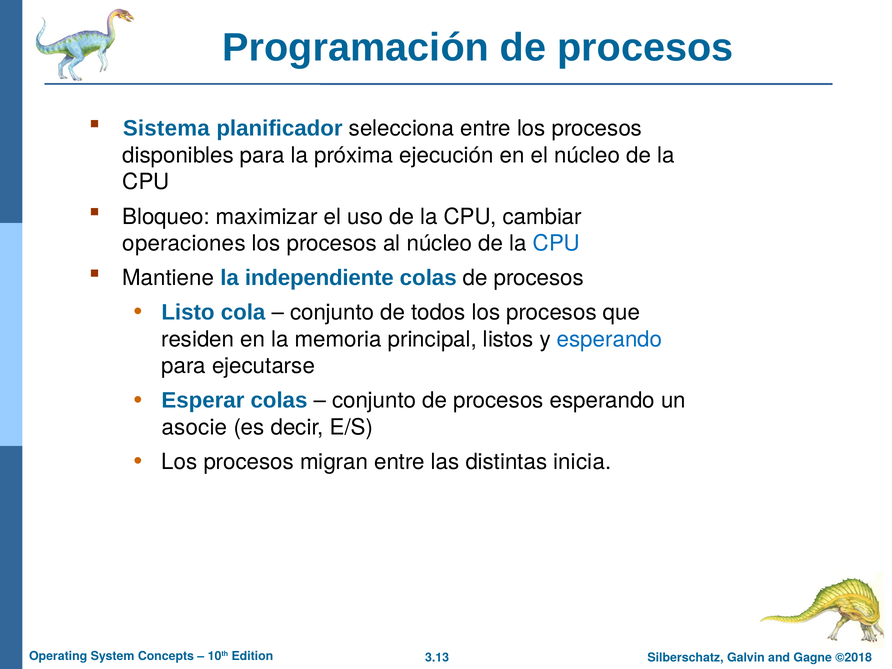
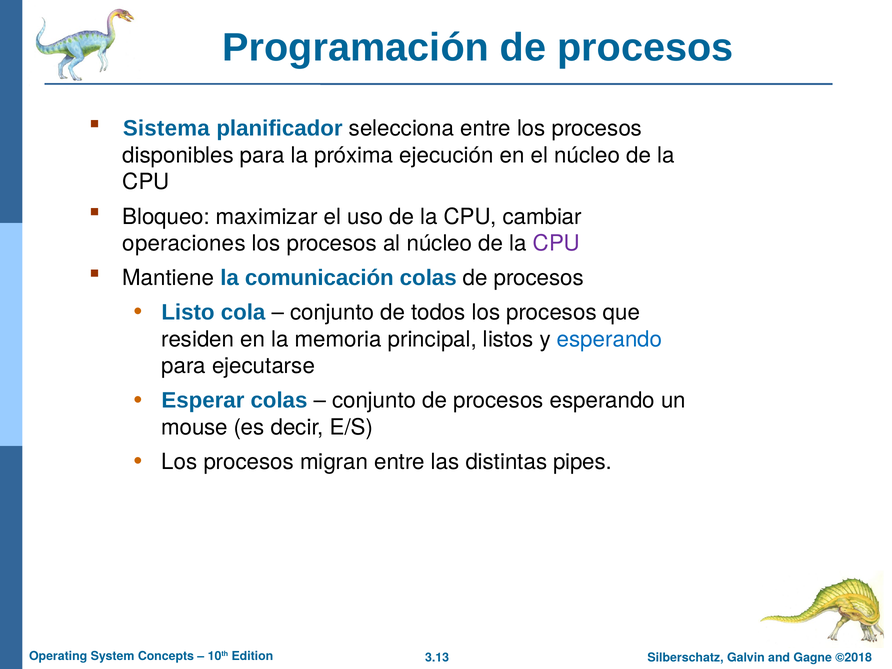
CPU at (556, 243) colour: blue -> purple
independiente: independiente -> comunicación
asocie: asocie -> mouse
inicia: inicia -> pipes
